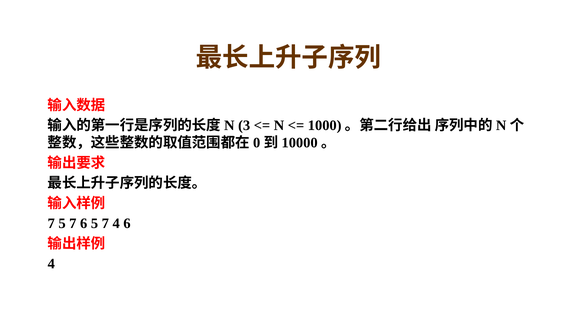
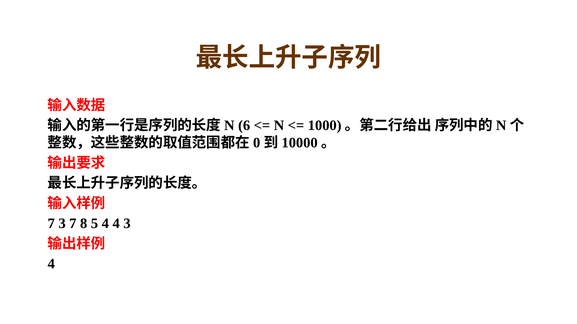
3: 3 -> 6
7 5: 5 -> 3
7 6: 6 -> 8
7 at (105, 224): 7 -> 4
4 6: 6 -> 3
